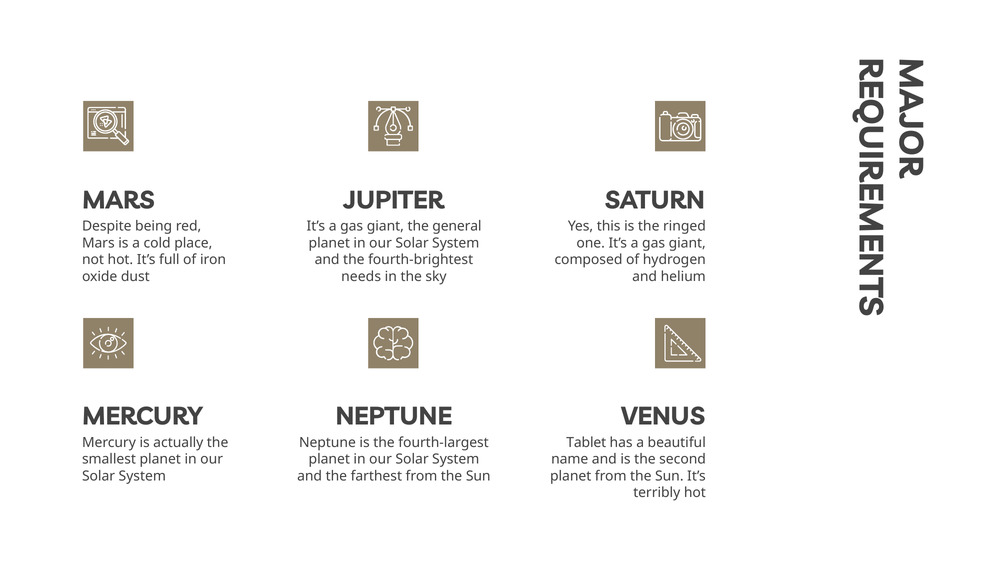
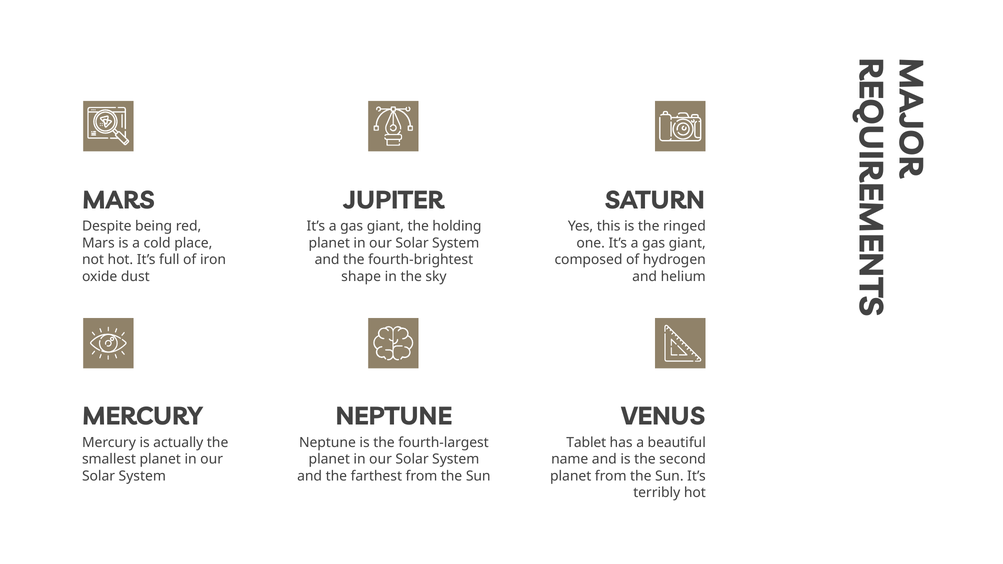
general: general -> holding
needs: needs -> shape
